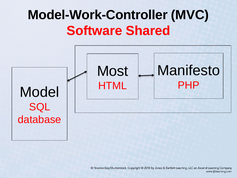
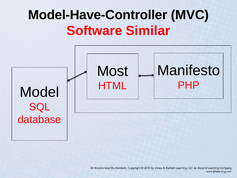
Model-Work-Controller: Model-Work-Controller -> Model-Have-Controller
Shared: Shared -> Similar
